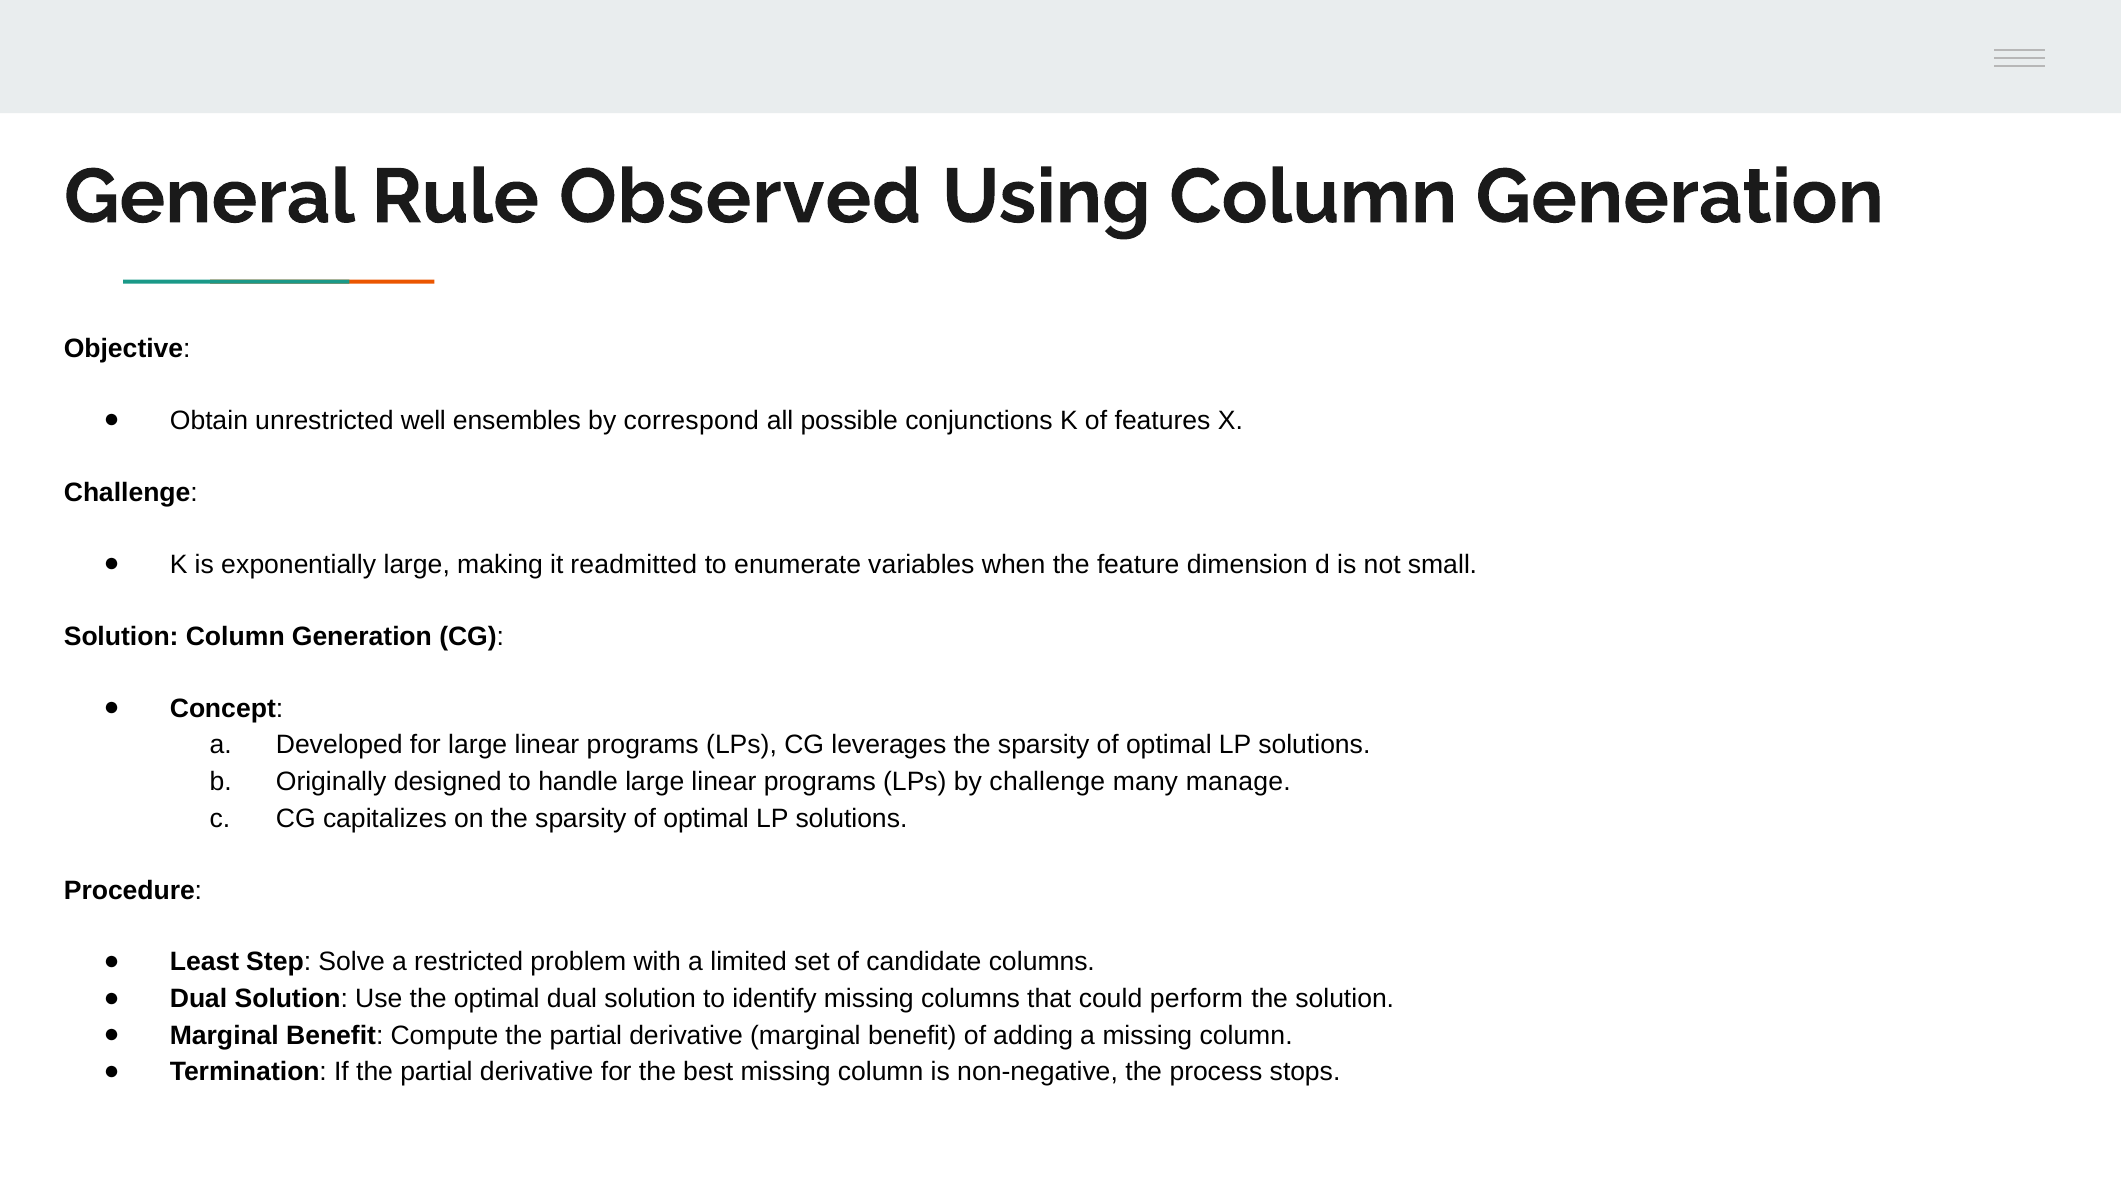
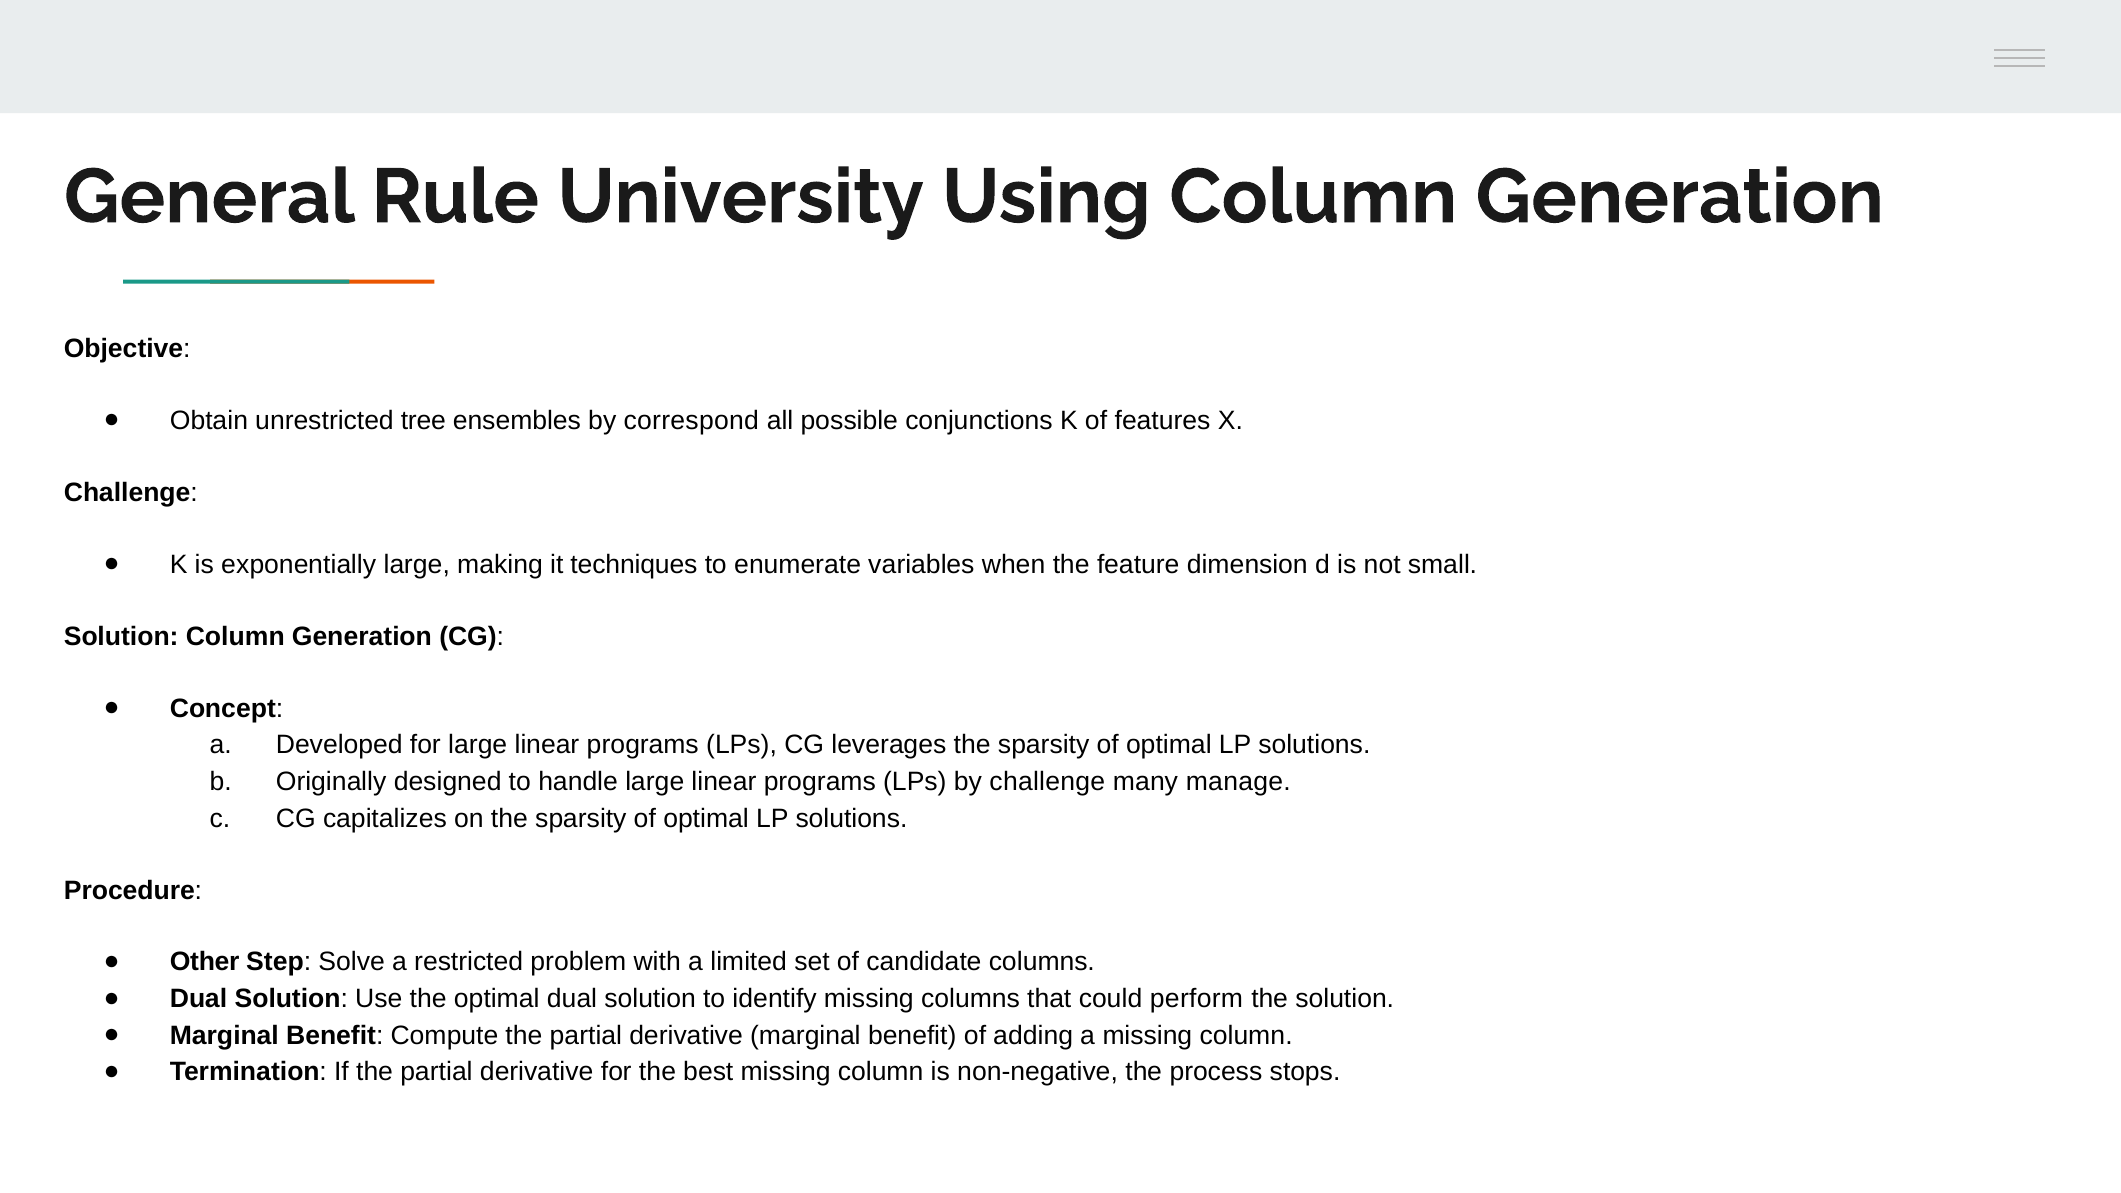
Observed: Observed -> University
well: well -> tree
readmitted: readmitted -> techniques
Least: Least -> Other
